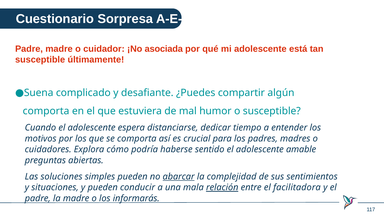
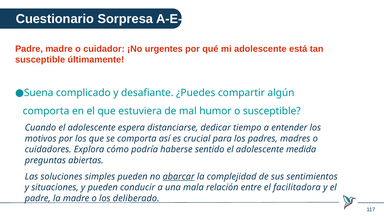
asociada: asociada -> urgentes
amable: amable -> medida
relación underline: present -> none
informarás: informarás -> deliberado
